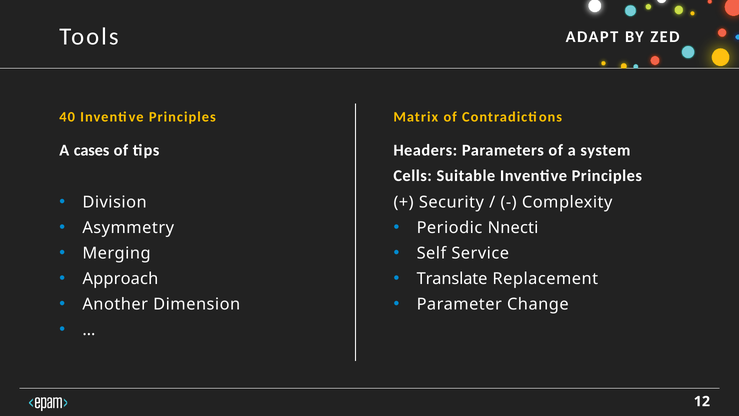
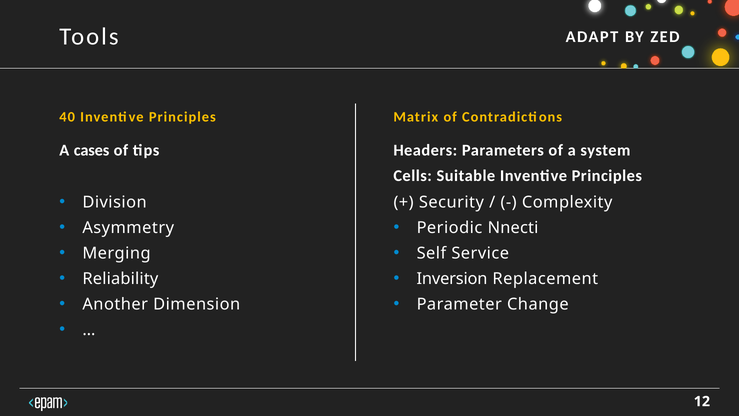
Approach: Approach -> Reliability
Translate: Translate -> Inversion
